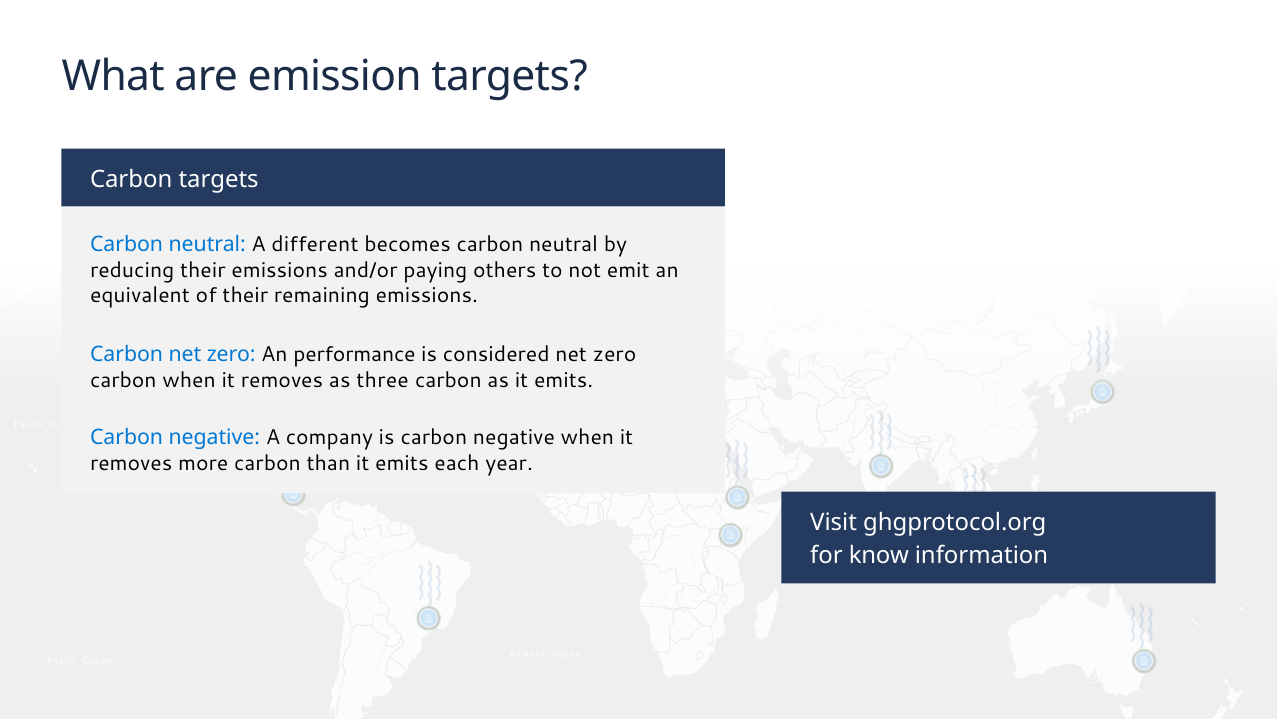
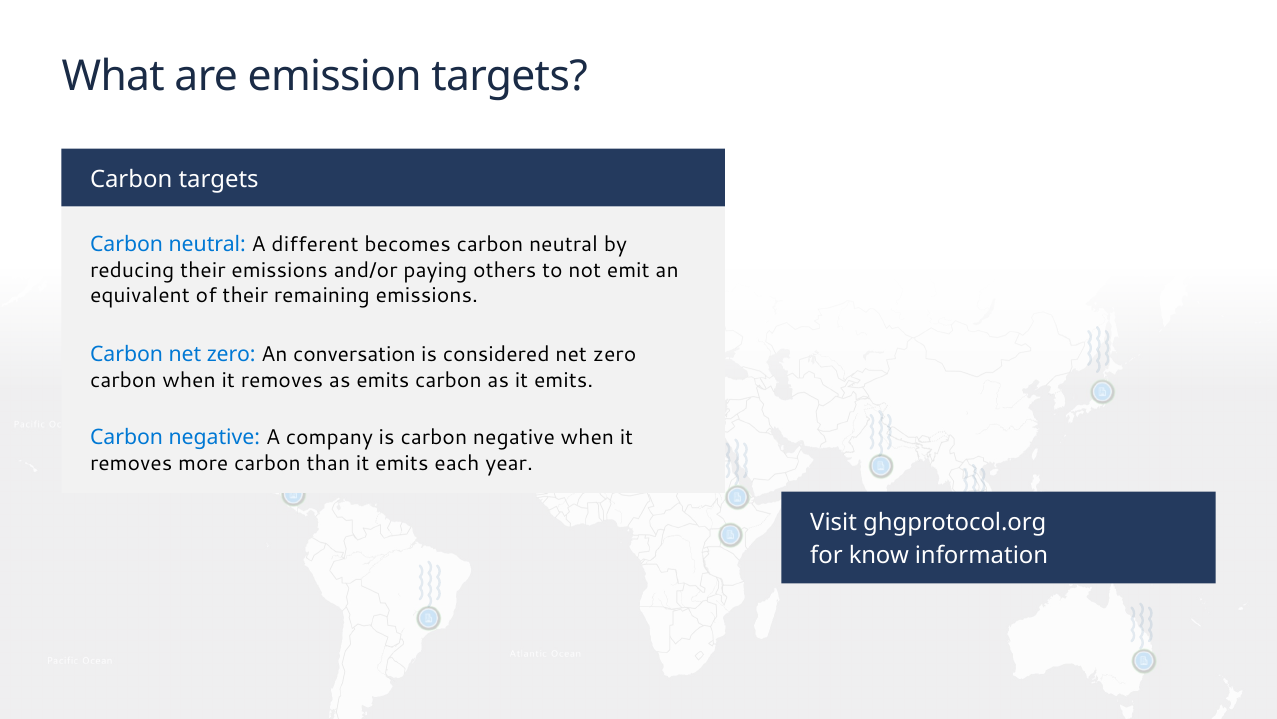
performance: performance -> conversation
as three: three -> emits
